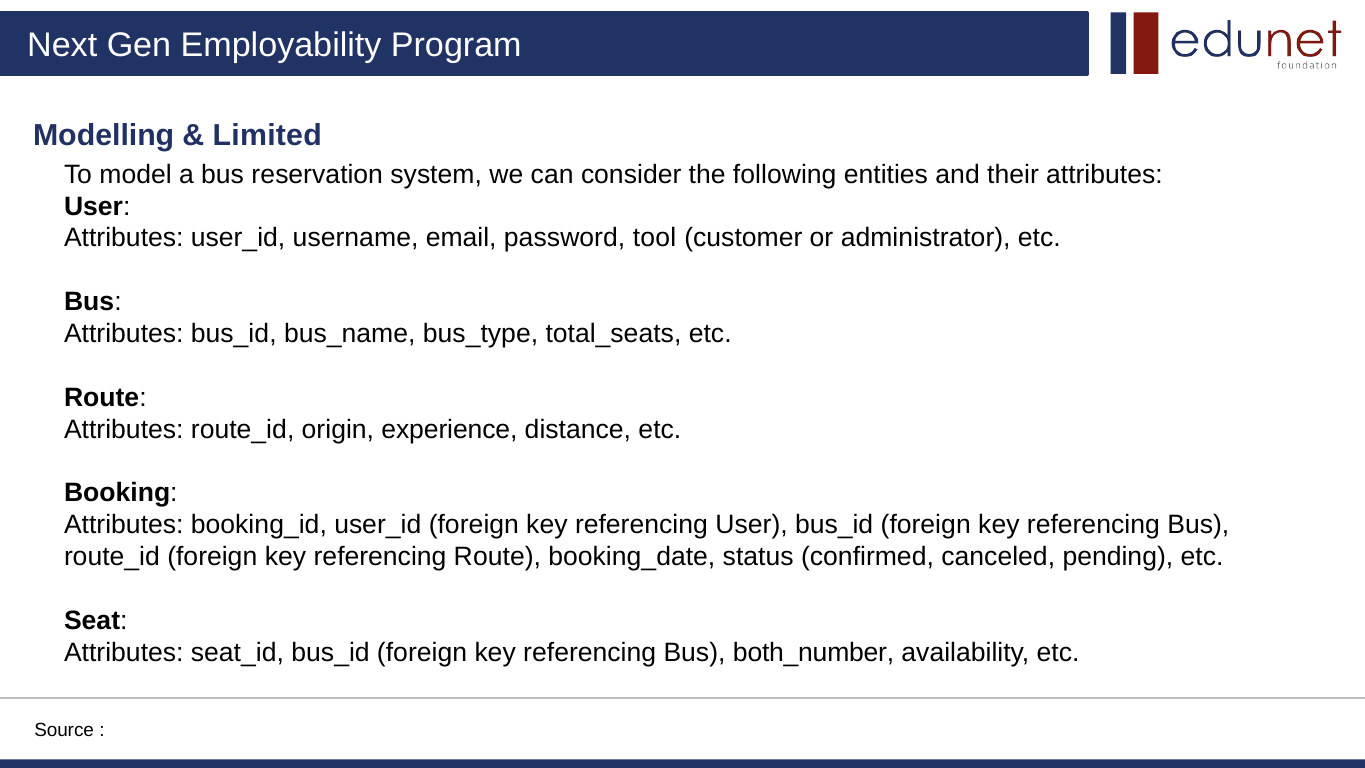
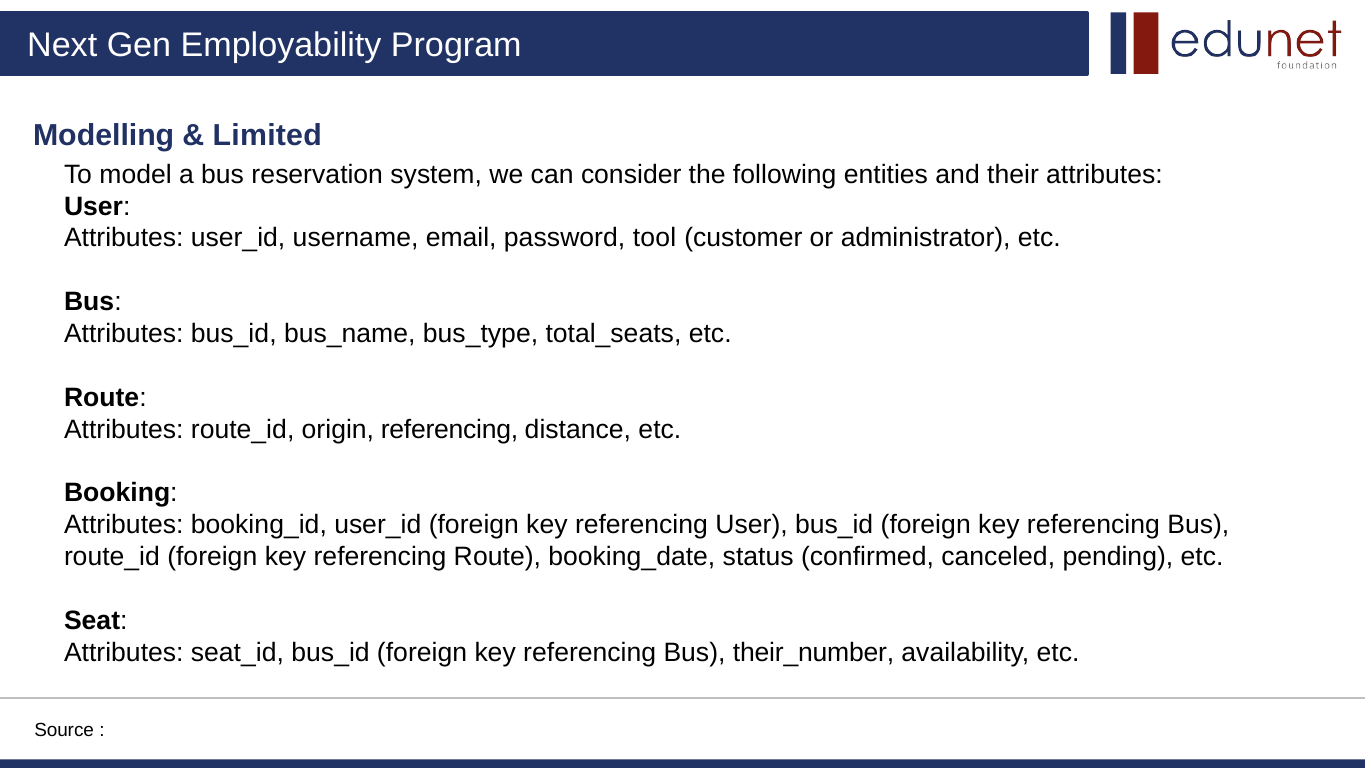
origin experience: experience -> referencing
both_number: both_number -> their_number
